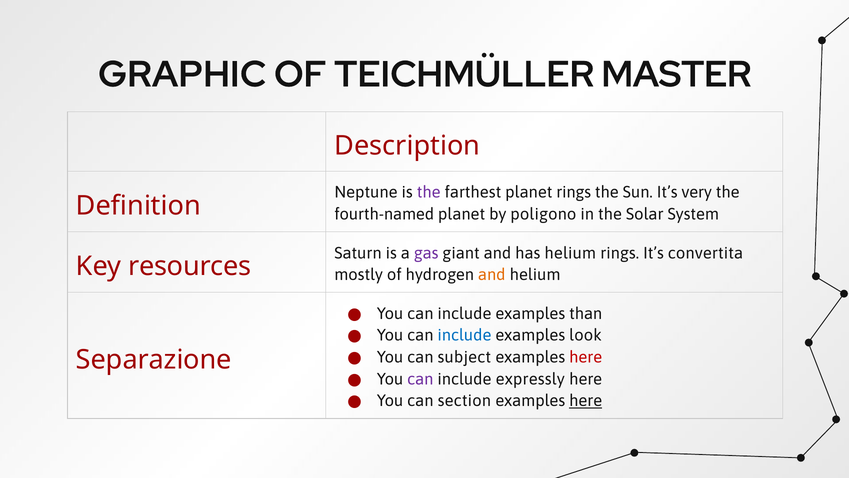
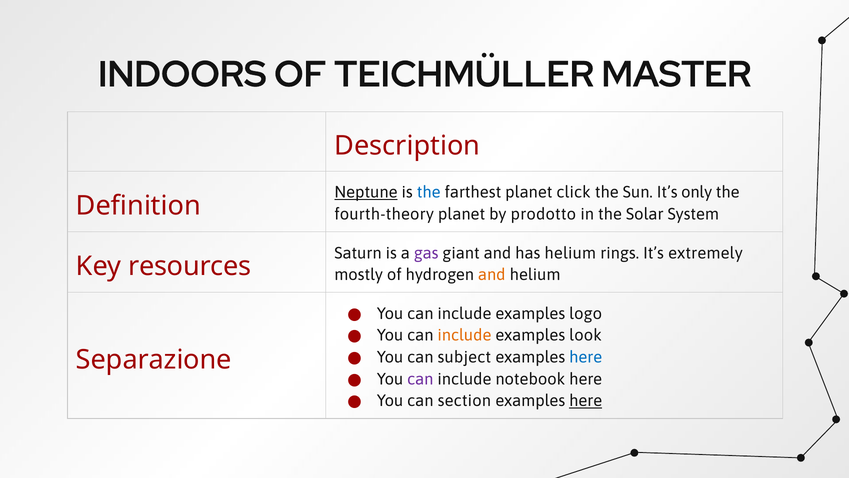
GRAPHIC: GRAPHIC -> INDOORS
Neptune underline: none -> present
the at (429, 192) colour: purple -> blue
planet rings: rings -> click
very: very -> only
fourth-named: fourth-named -> fourth-theory
poligono: poligono -> prodotto
convertita: convertita -> extremely
than: than -> logo
include at (464, 335) colour: blue -> orange
here at (586, 357) colour: red -> blue
expressly: expressly -> notebook
